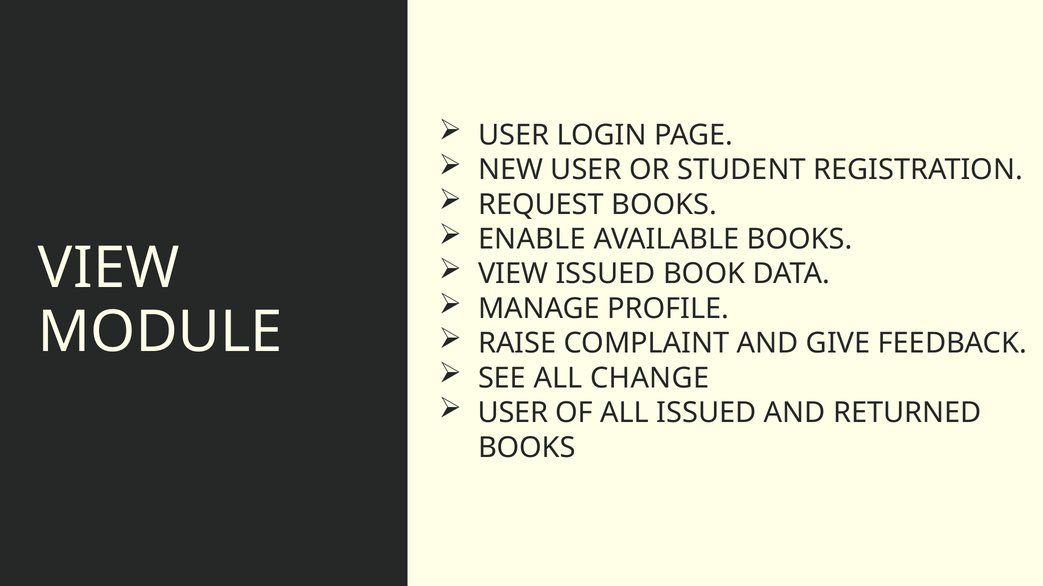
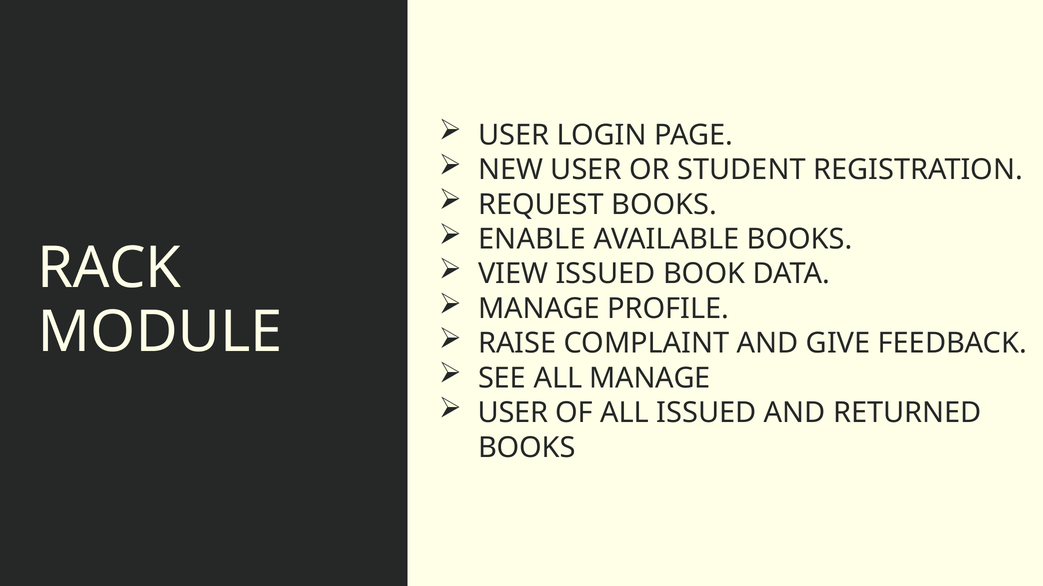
VIEW at (109, 269): VIEW -> RACK
ALL CHANGE: CHANGE -> MANAGE
